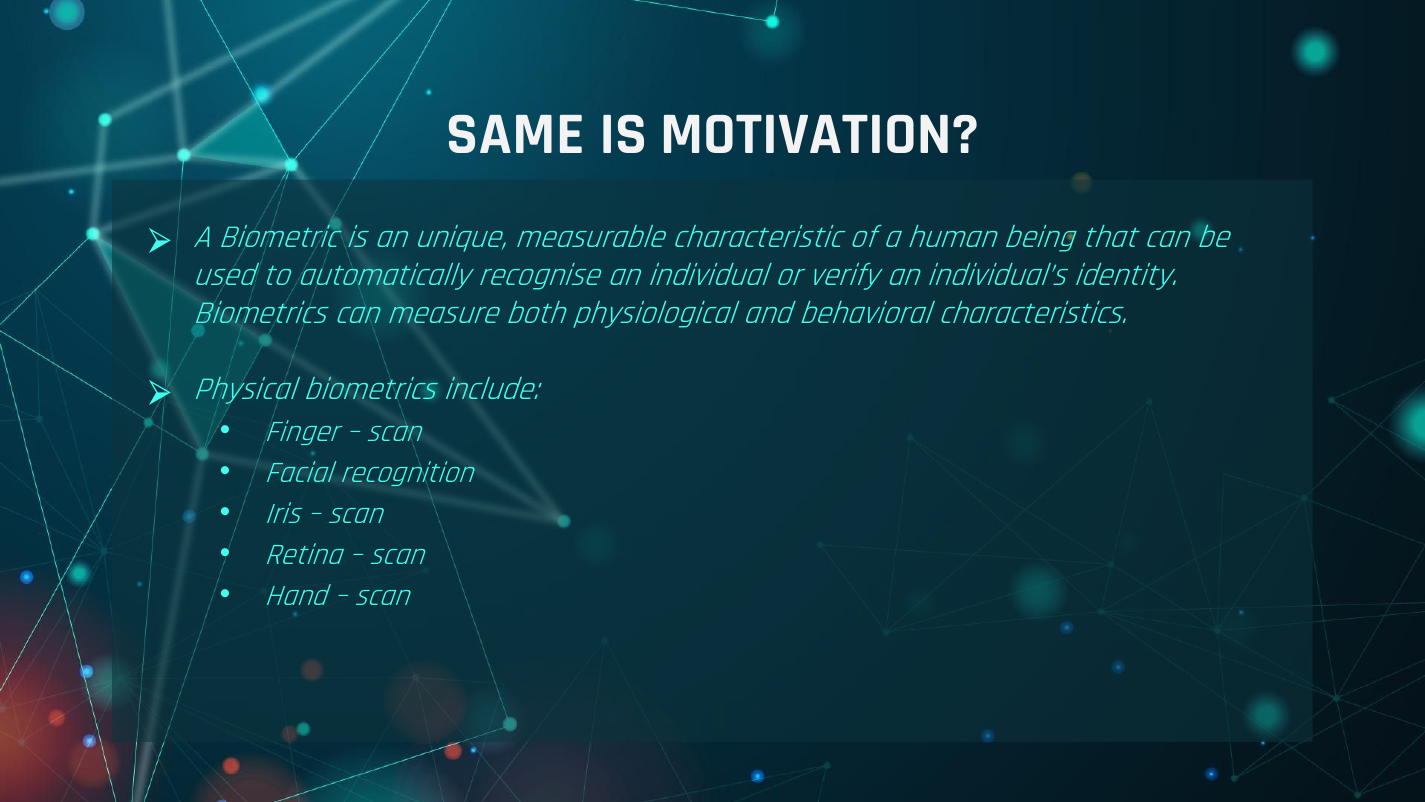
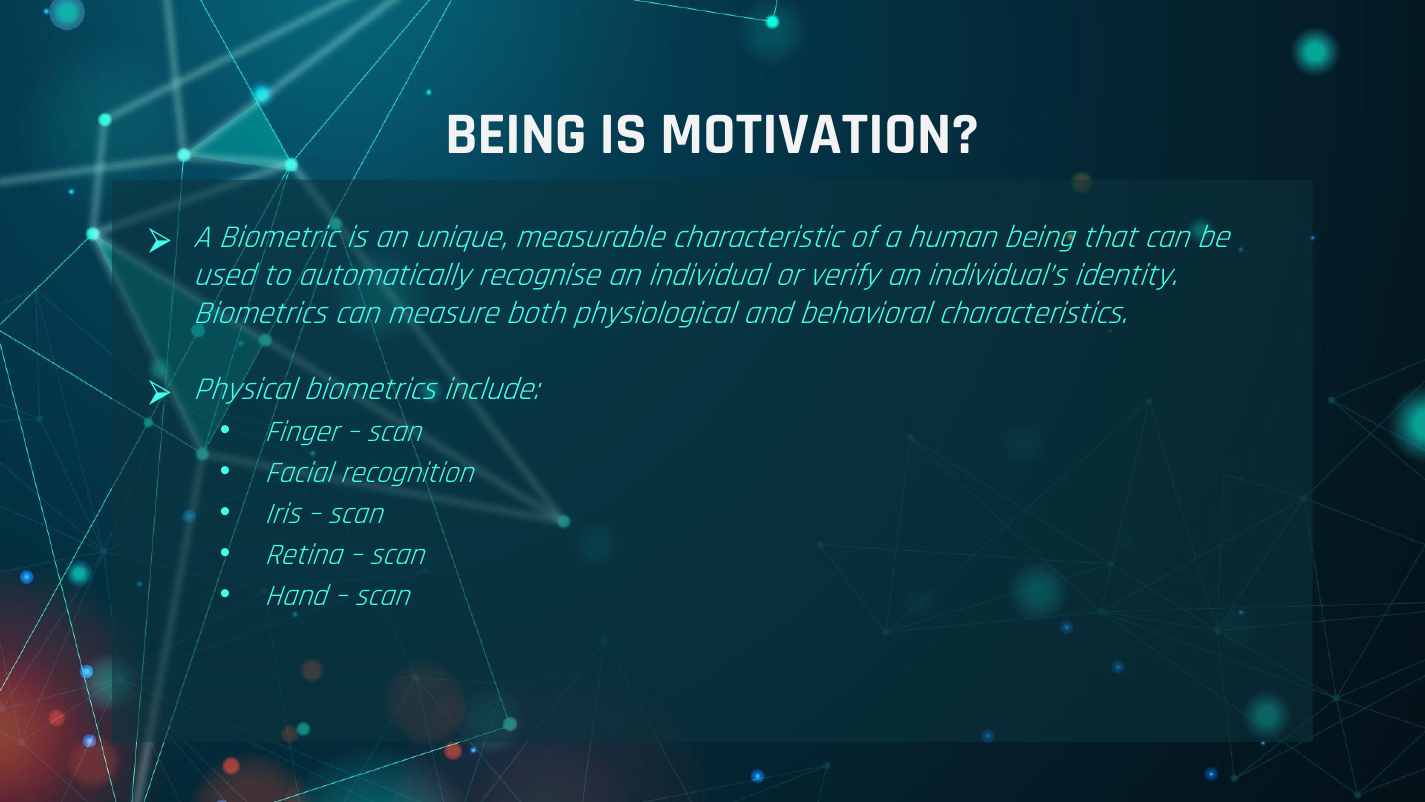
SAME at (515, 133): SAME -> BEING
